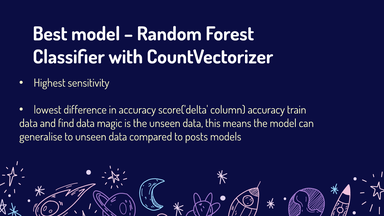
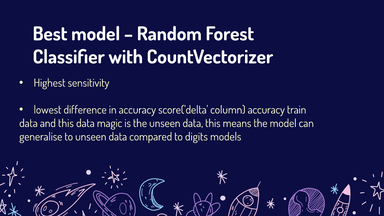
and find: find -> this
posts: posts -> digits
